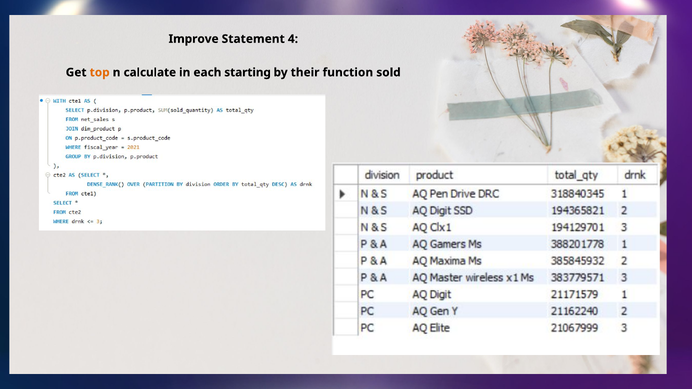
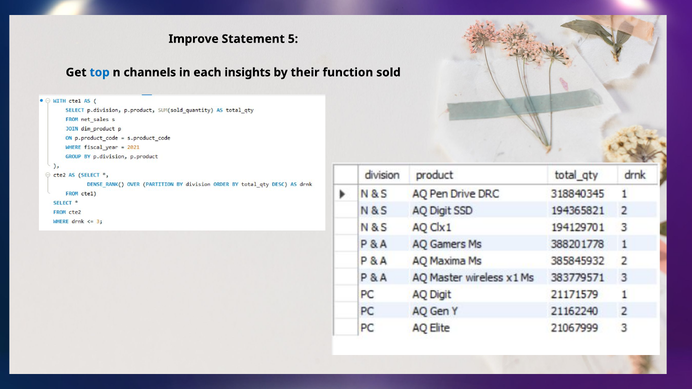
4: 4 -> 5
top colour: orange -> blue
calculate: calculate -> channels
starting: starting -> insights
